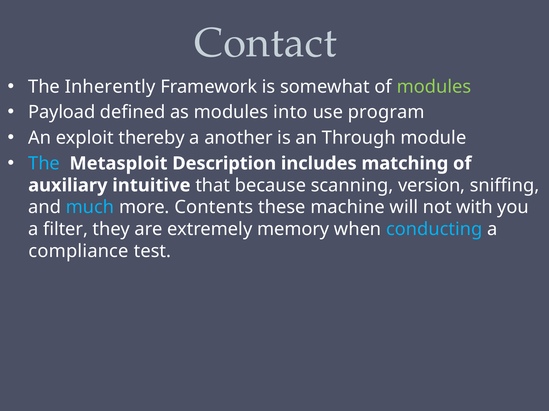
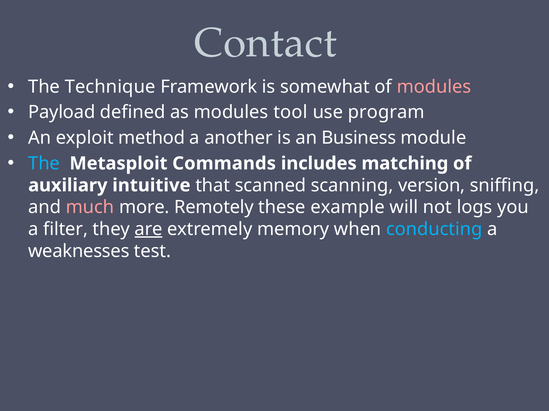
Inherently: Inherently -> Technique
modules at (434, 87) colour: light green -> pink
into: into -> tool
thereby: thereby -> method
Through: Through -> Business
Description: Description -> Commands
because: because -> scanned
much colour: light blue -> pink
Contents: Contents -> Remotely
machine: machine -> example
with: with -> logs
are underline: none -> present
compliance: compliance -> weaknesses
